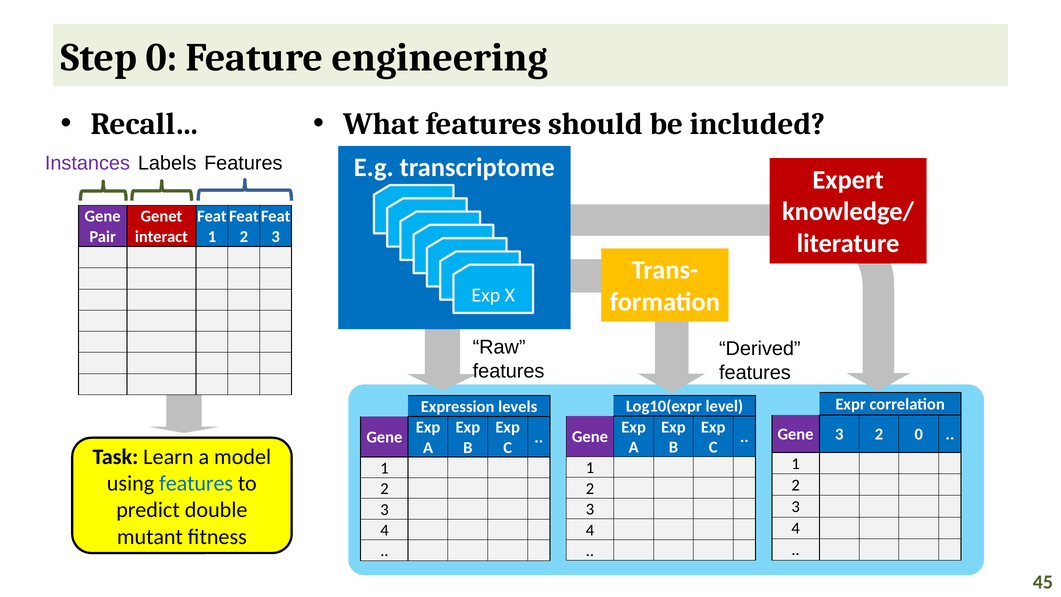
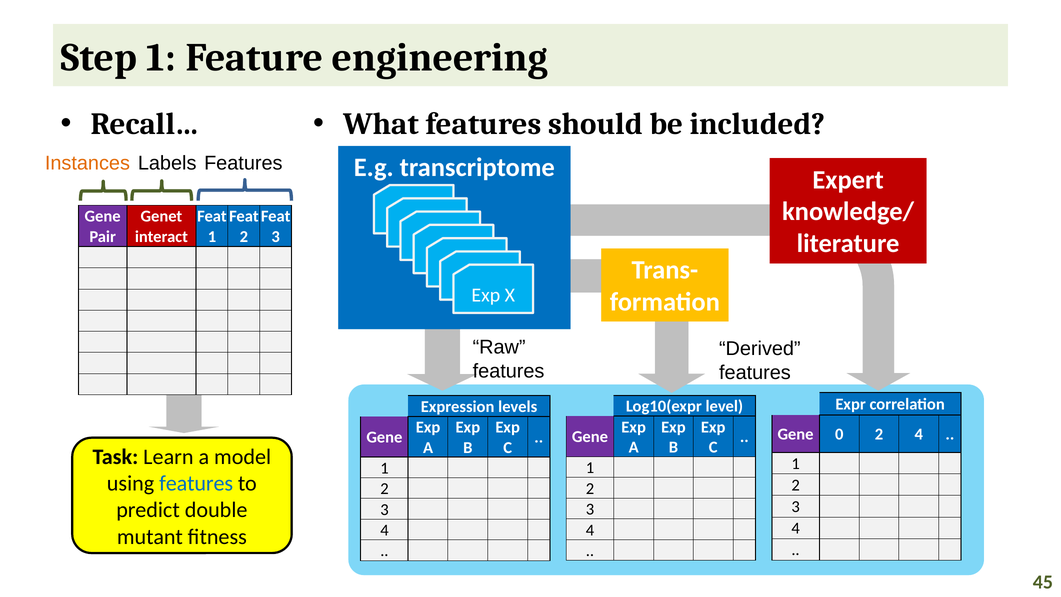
Step 0: 0 -> 1
Instances colour: purple -> orange
Gene 3: 3 -> 0
2 0: 0 -> 4
